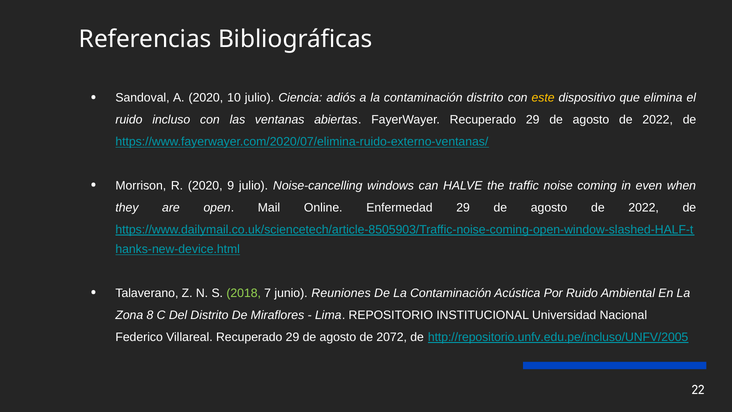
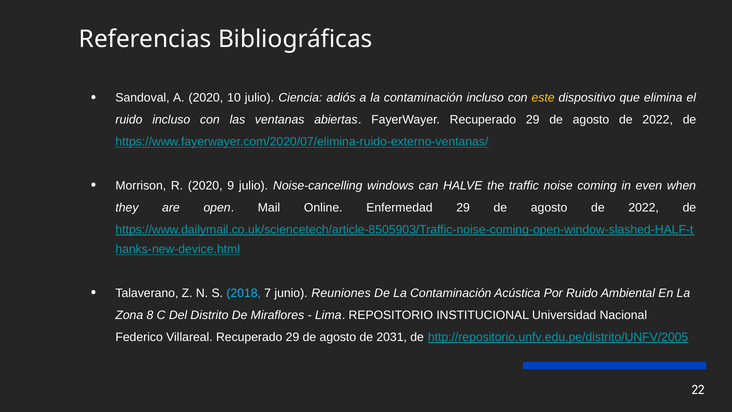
contaminación distrito: distrito -> incluso
2018 colour: light green -> light blue
2072: 2072 -> 2031
http://repositorio.unfv.edu.pe/incluso/UNFV/2005: http://repositorio.unfv.edu.pe/incluso/UNFV/2005 -> http://repositorio.unfv.edu.pe/distrito/UNFV/2005
